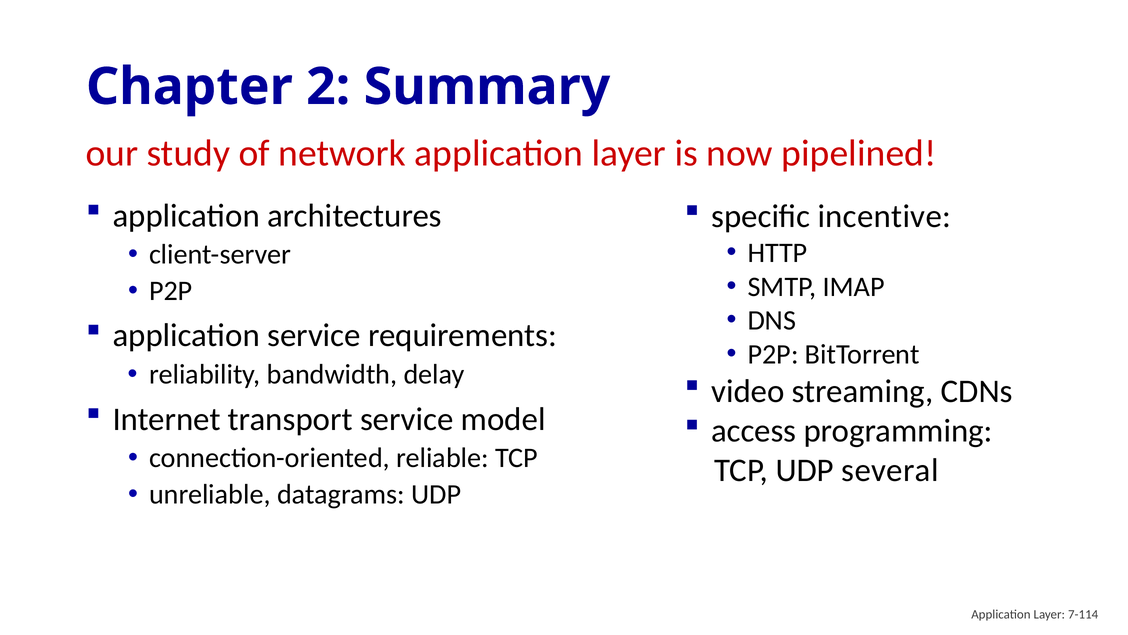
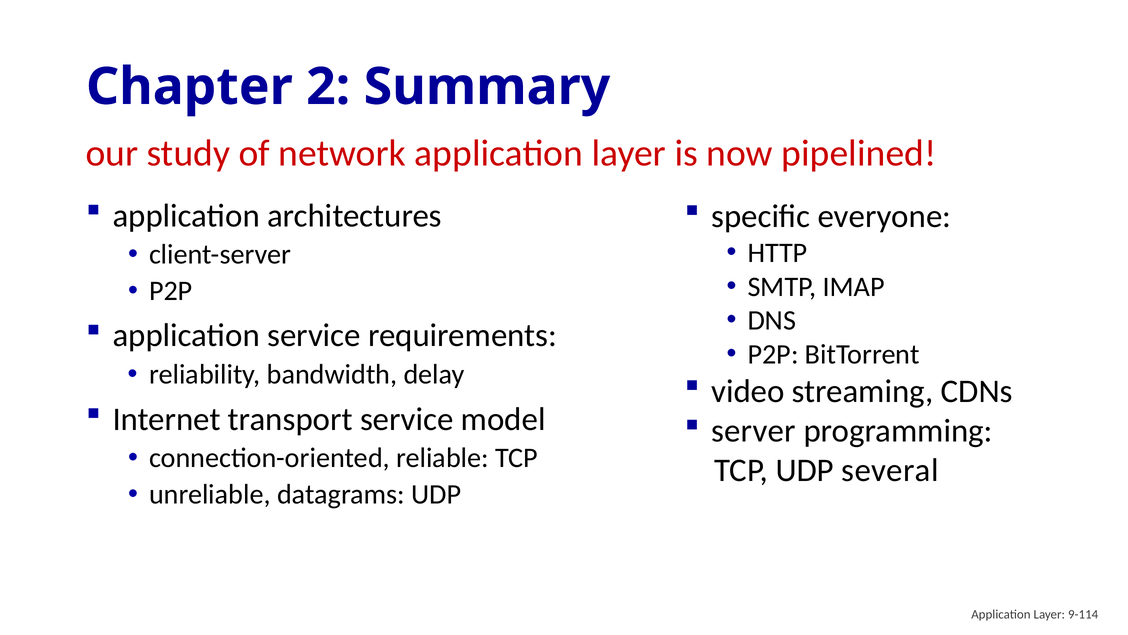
incentive: incentive -> everyone
access: access -> server
7-114: 7-114 -> 9-114
